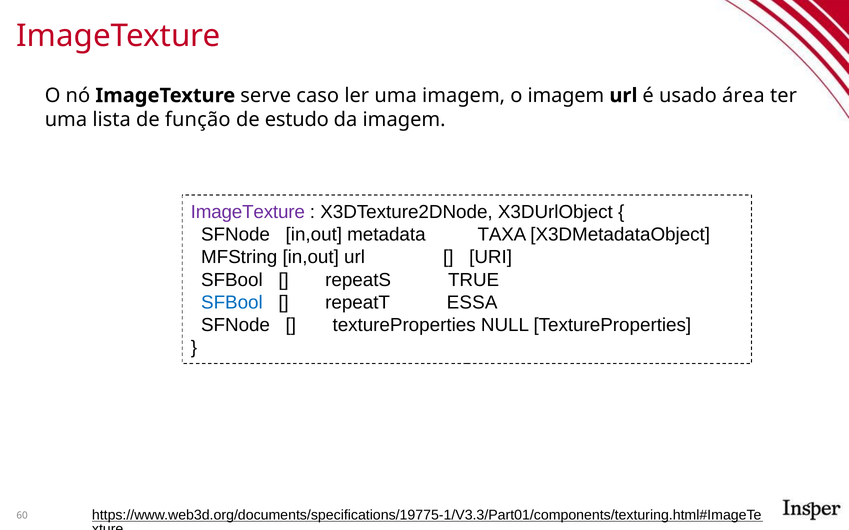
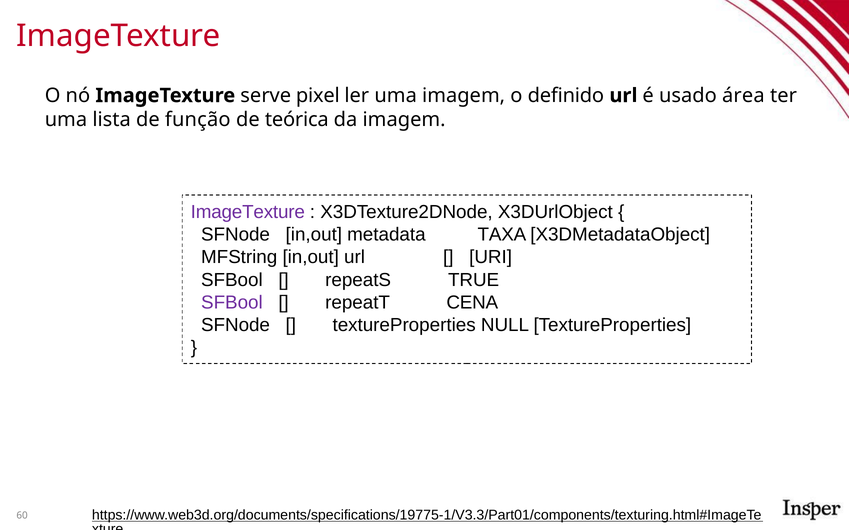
caso: caso -> pixel
o imagem: imagem -> definido
estudo: estudo -> teórica
SFBool at (232, 303) colour: blue -> purple
ESSA: ESSA -> CENA
